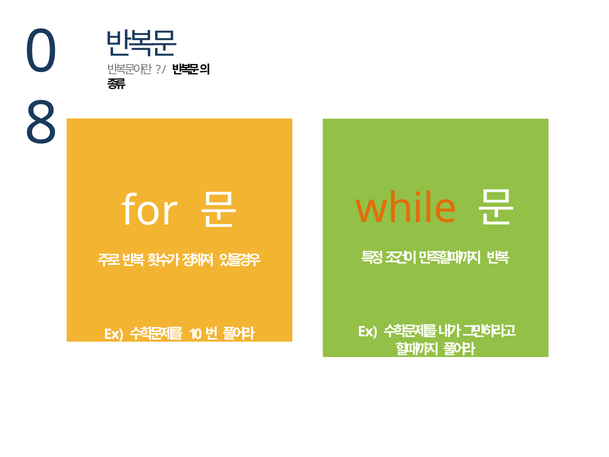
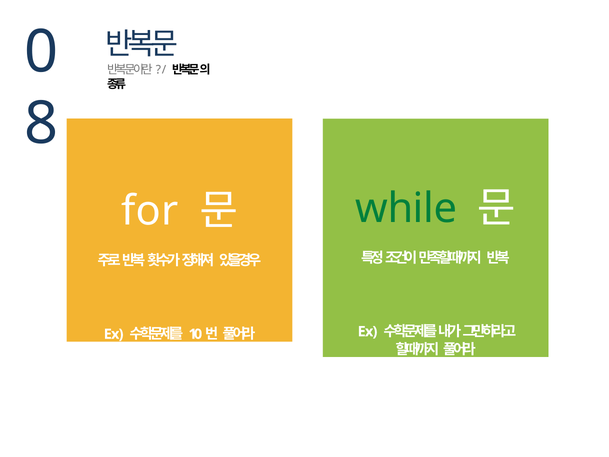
while colour: orange -> green
